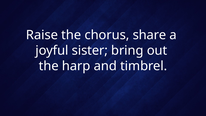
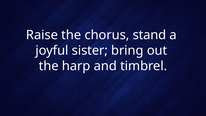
share: share -> stand
